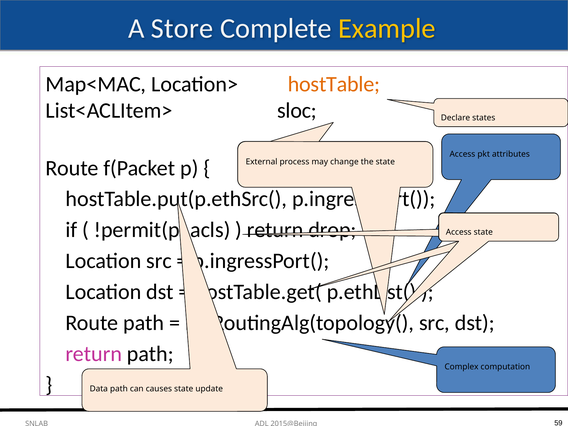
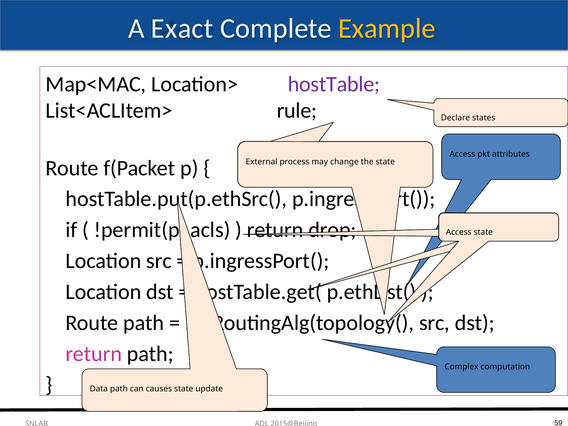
Store: Store -> Exact
hostTable colour: orange -> purple
sloc: sloc -> rule
